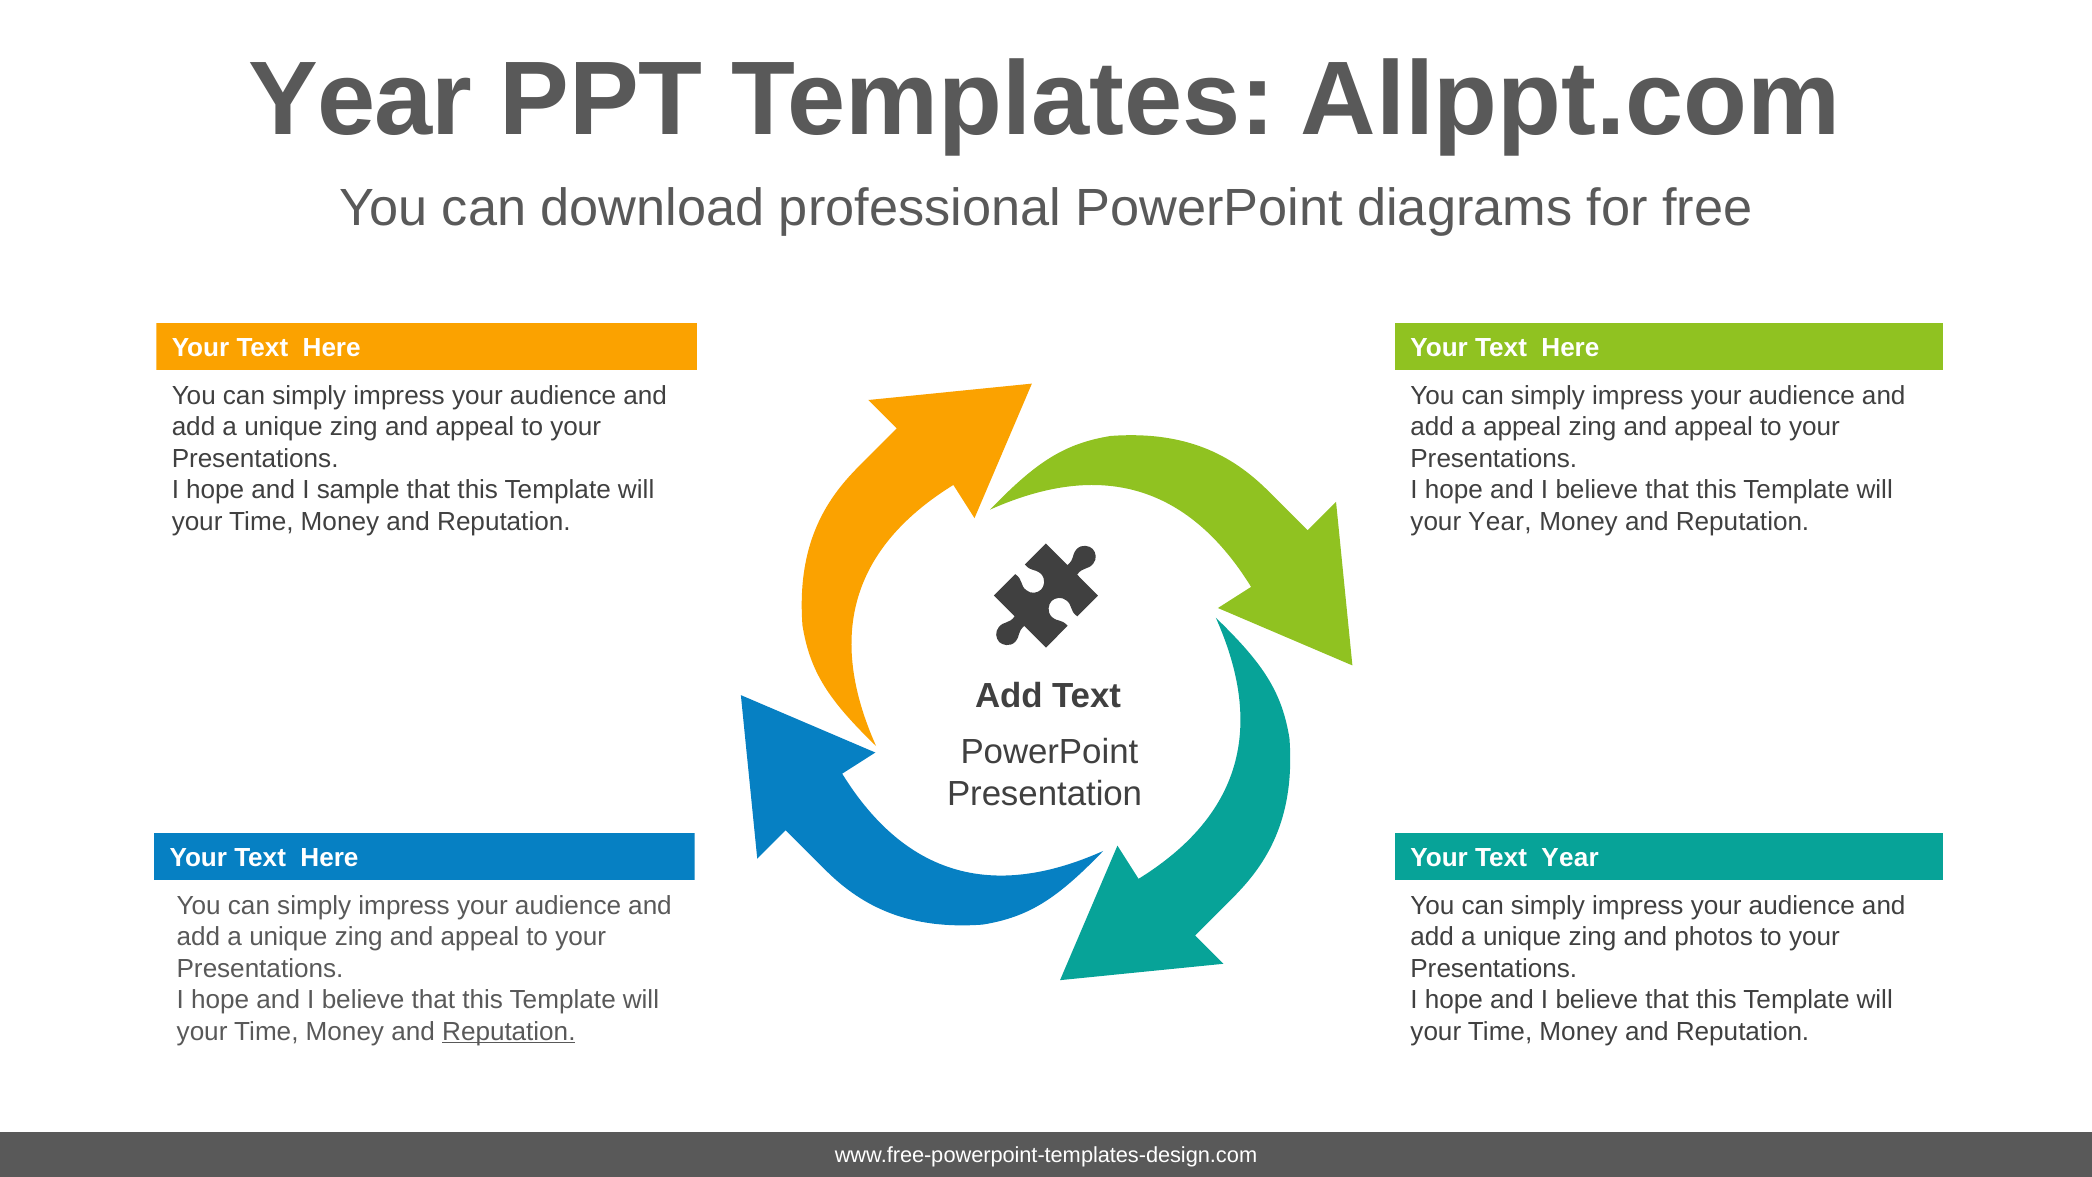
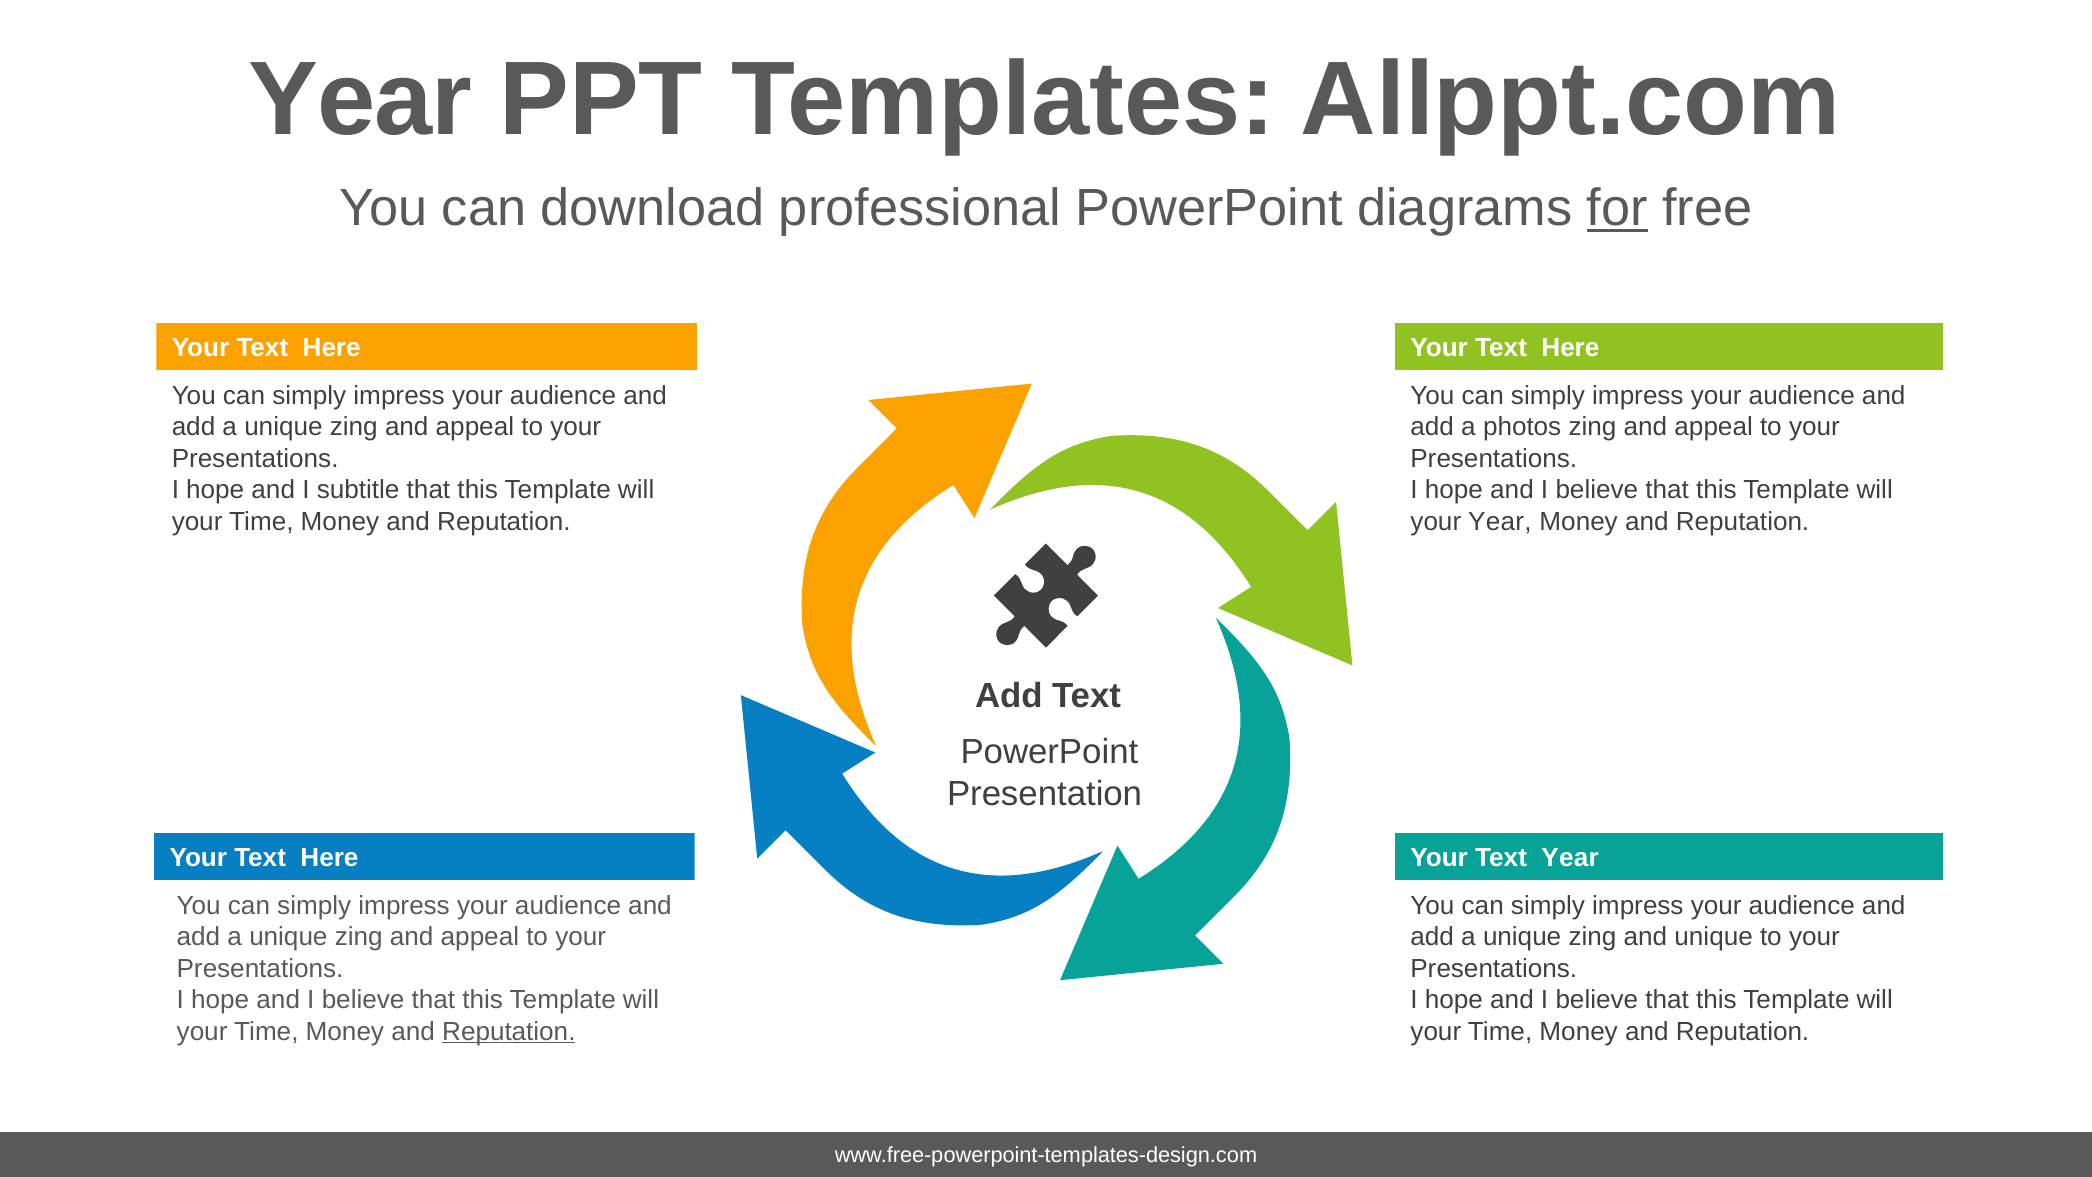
for underline: none -> present
a appeal: appeal -> photos
sample: sample -> subtitle
and photos: photos -> unique
